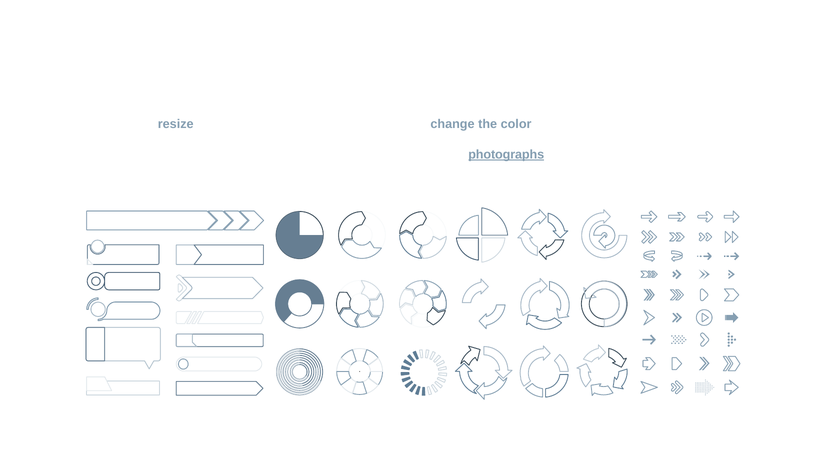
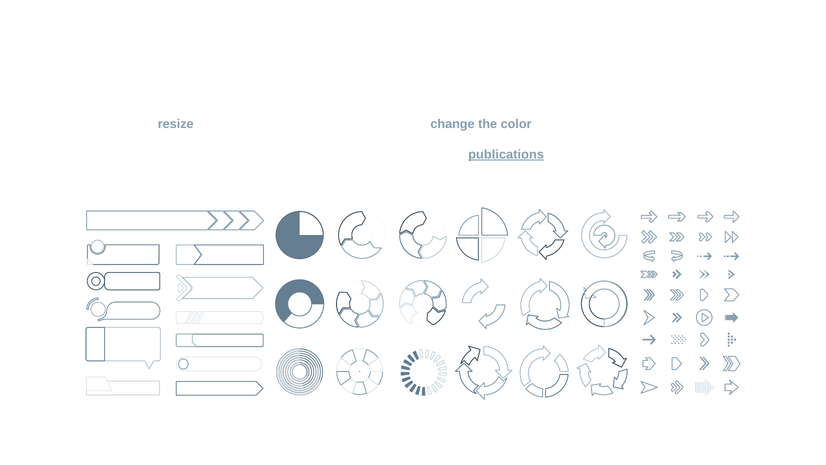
photographs: photographs -> publications
